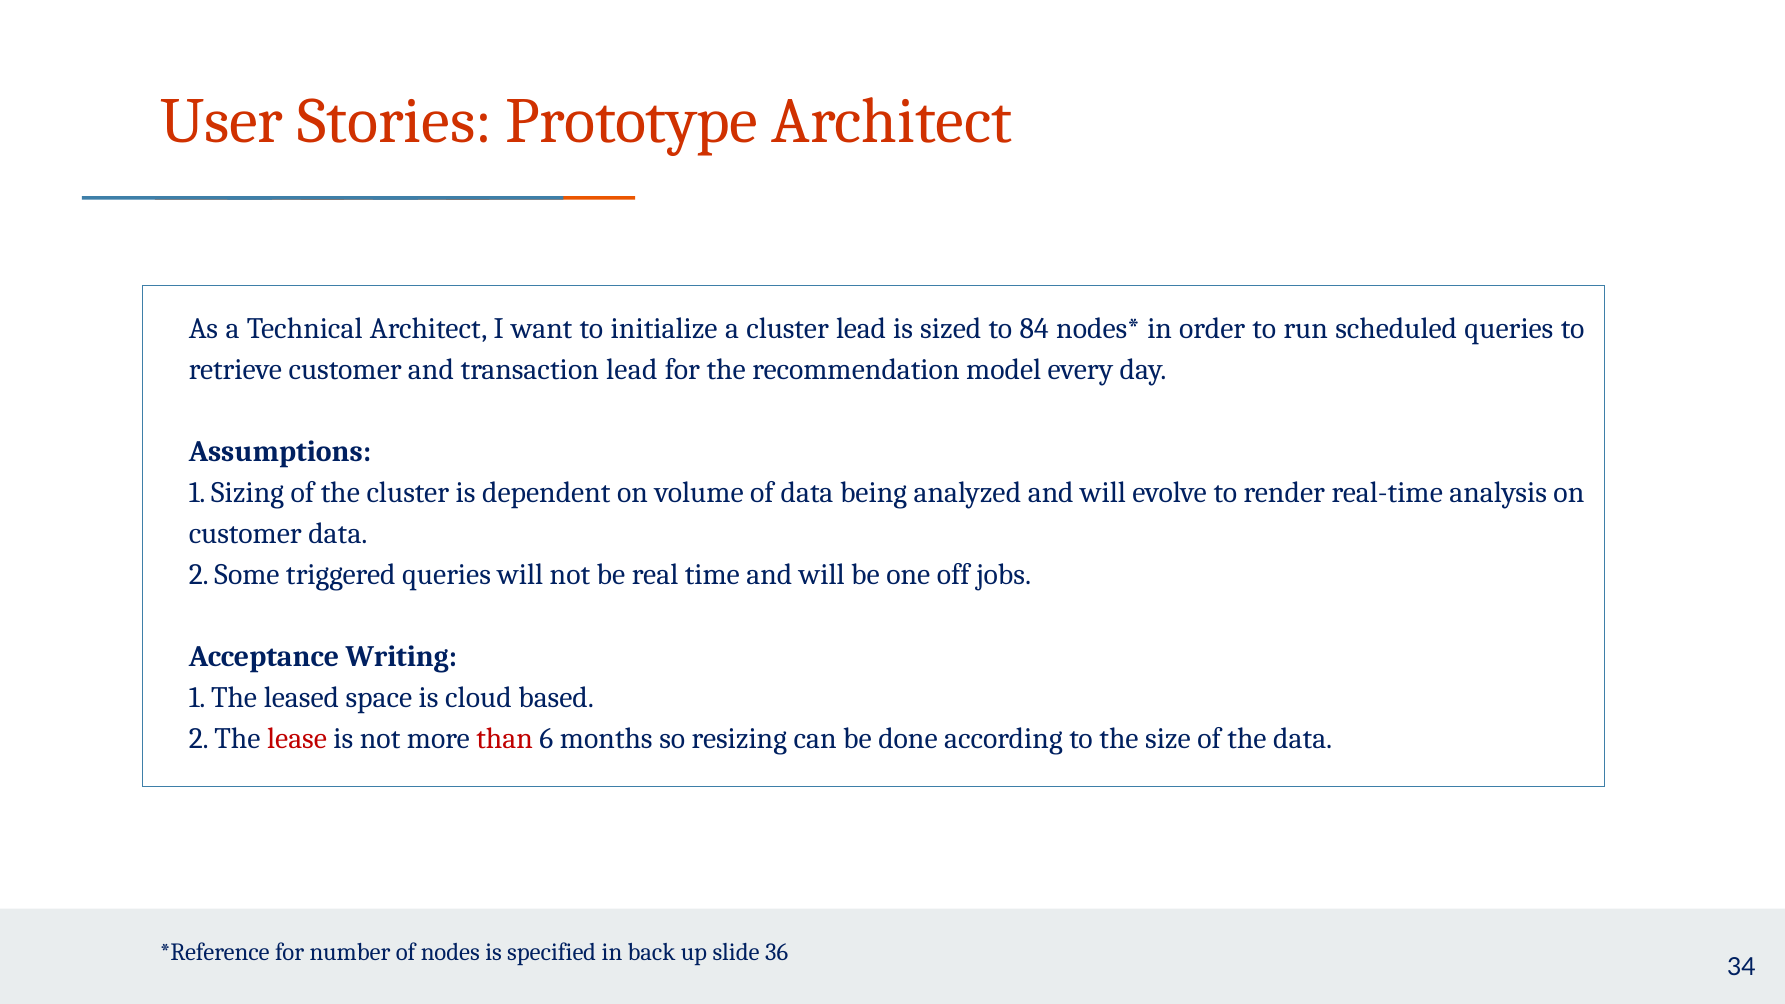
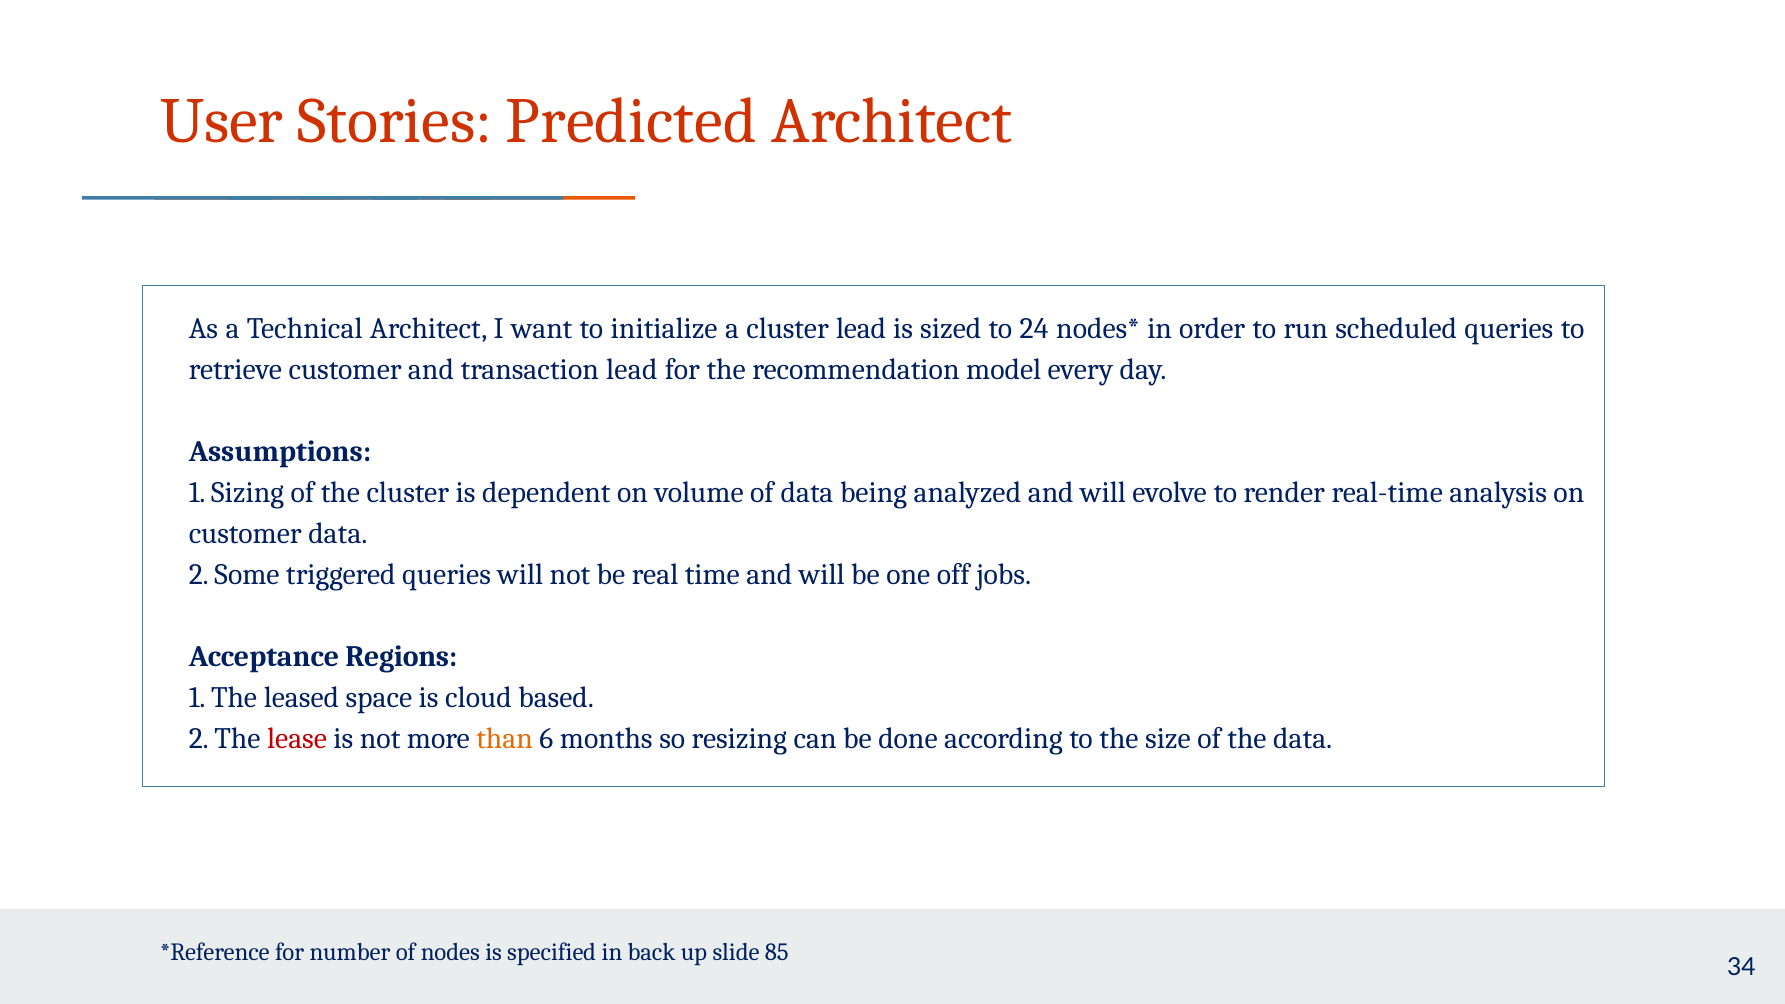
Prototype: Prototype -> Predicted
84: 84 -> 24
Writing: Writing -> Regions
than colour: red -> orange
36: 36 -> 85
